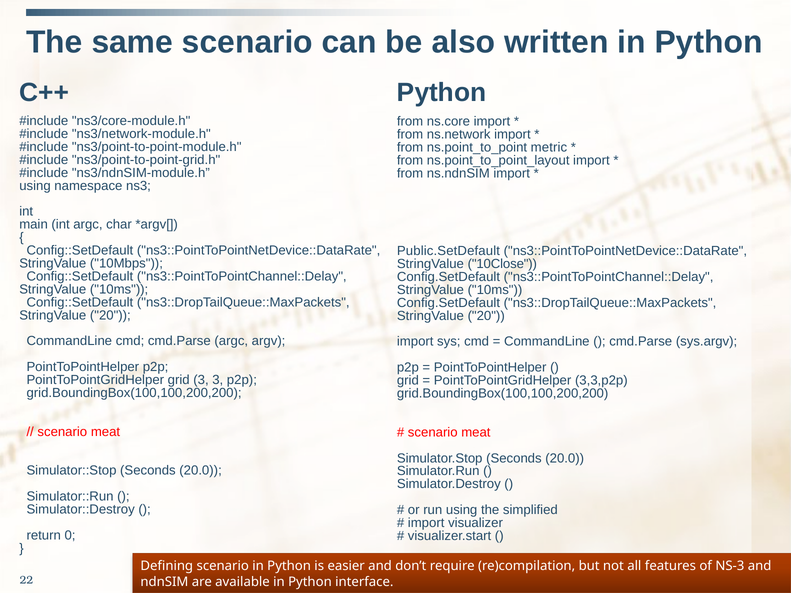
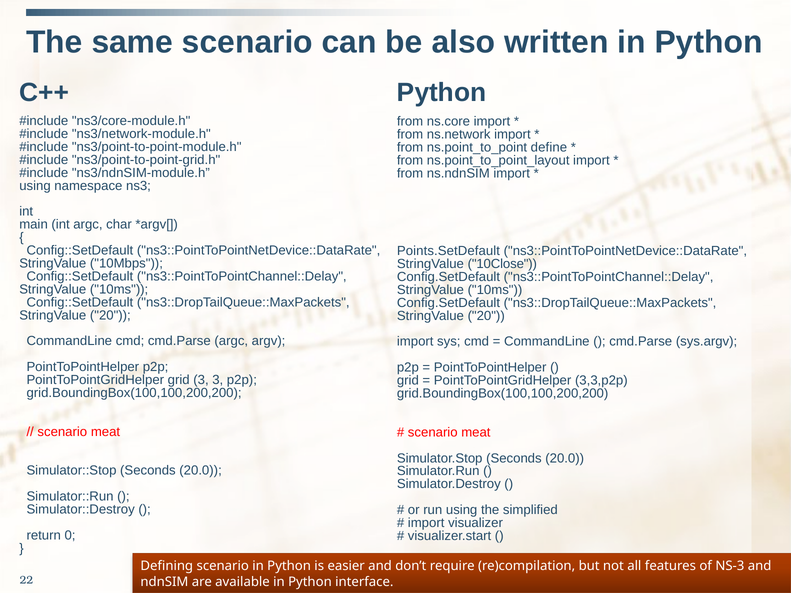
metric: metric -> define
Public.SetDefault: Public.SetDefault -> Points.SetDefault
